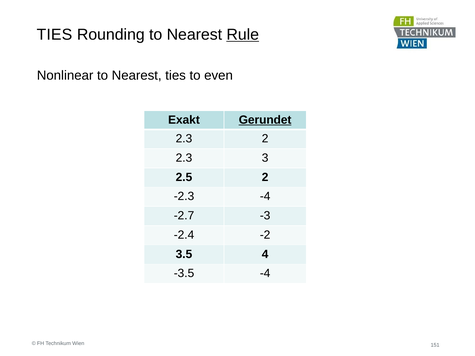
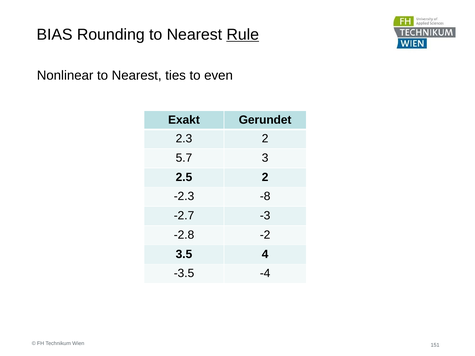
TIES at (54, 35): TIES -> BIAS
Gerundet underline: present -> none
2.3 at (184, 158): 2.3 -> 5.7
-2.3 -4: -4 -> -8
-2.4: -2.4 -> -2.8
